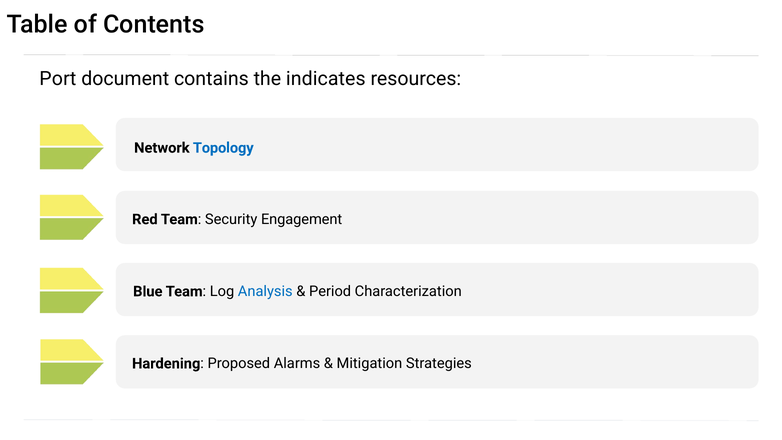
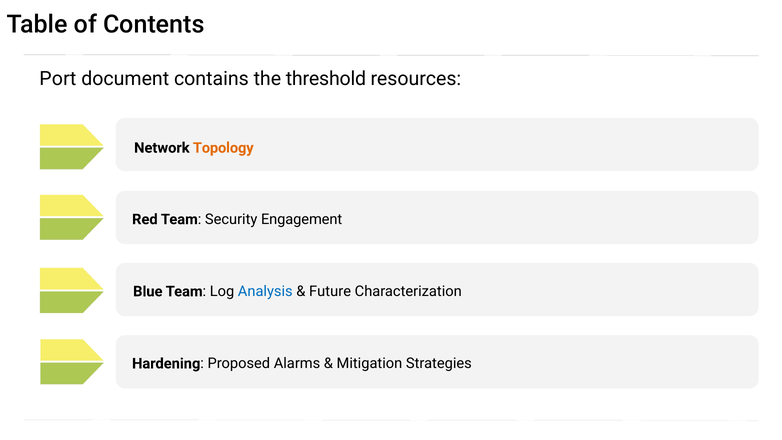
indicates: indicates -> threshold
Topology colour: blue -> orange
Period: Period -> Future
